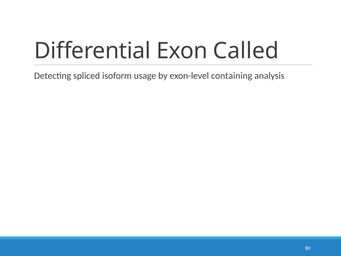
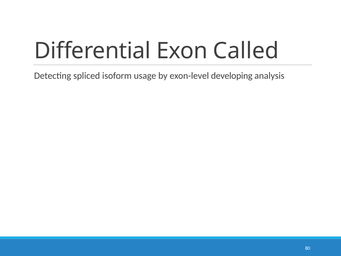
containing: containing -> developing
